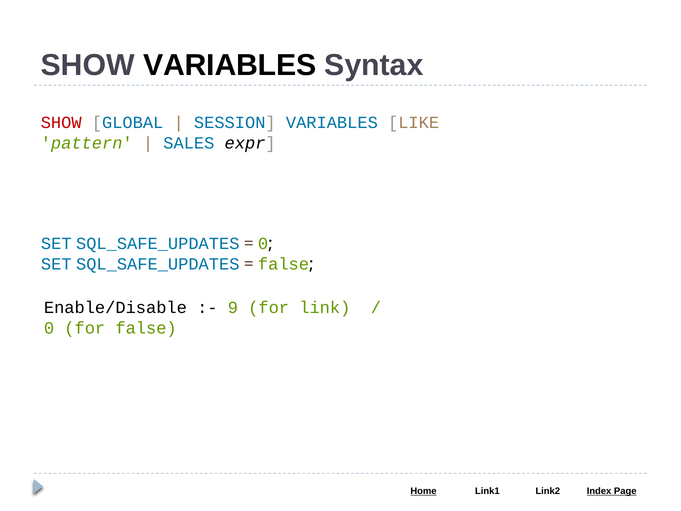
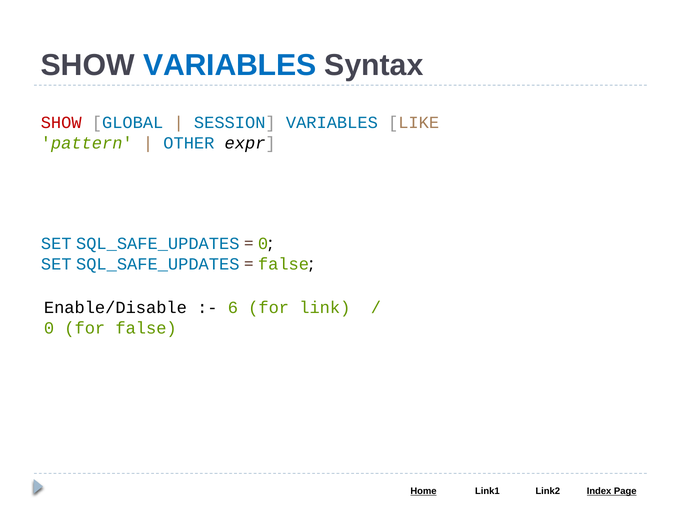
VARIABLES at (230, 65) colour: black -> blue
SALES: SALES -> OTHER
9: 9 -> 6
